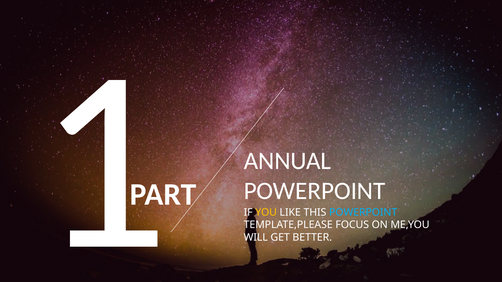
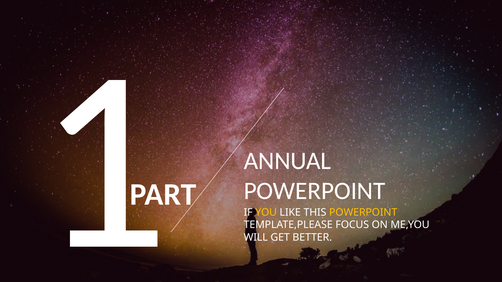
POWERPOINT at (363, 213) colour: light blue -> yellow
